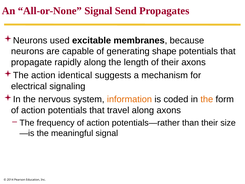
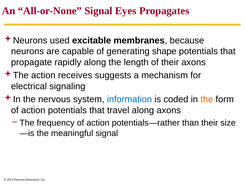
Send: Send -> Eyes
identical: identical -> receives
information colour: orange -> blue
